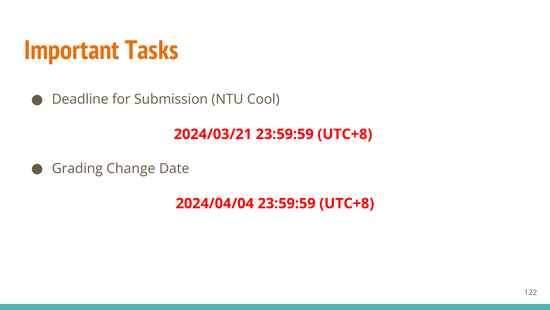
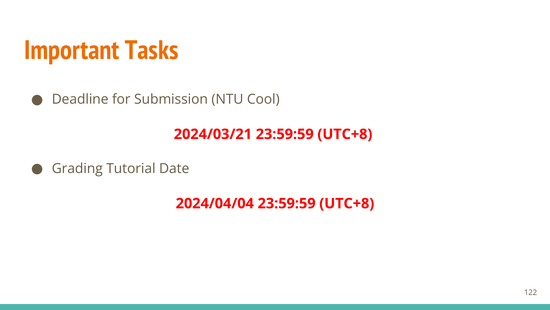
Change: Change -> Tutorial
